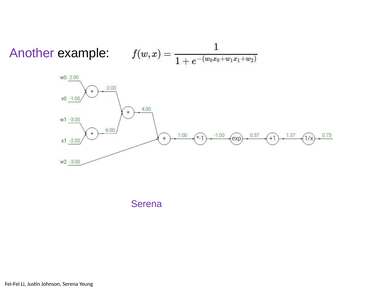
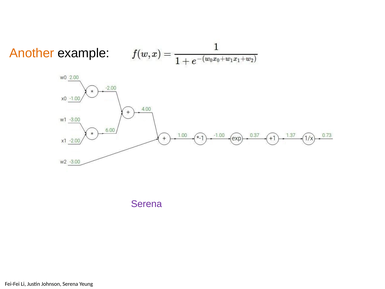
Another colour: purple -> orange
